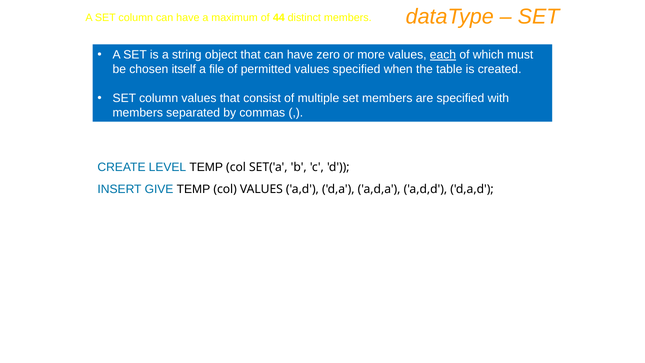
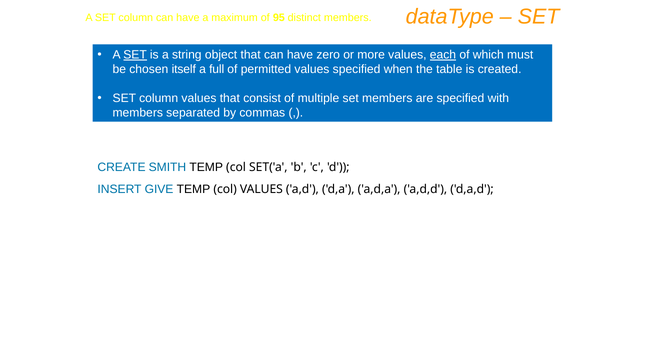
44: 44 -> 95
SET at (135, 55) underline: none -> present
file: file -> full
LEVEL: LEVEL -> SMITH
